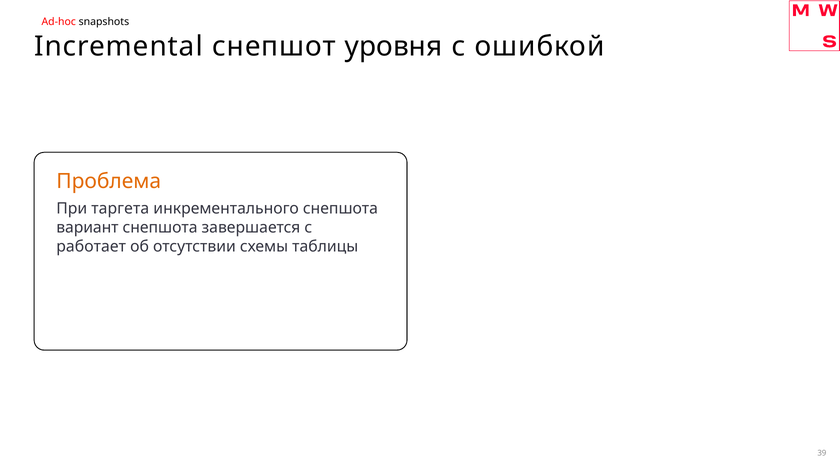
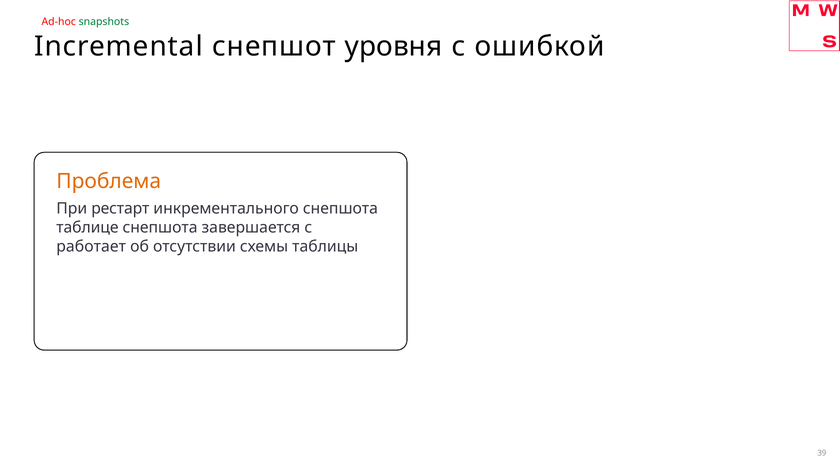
snapshots colour: black -> green
таргета: таргета -> рестарт
вариант: вариант -> таблице
